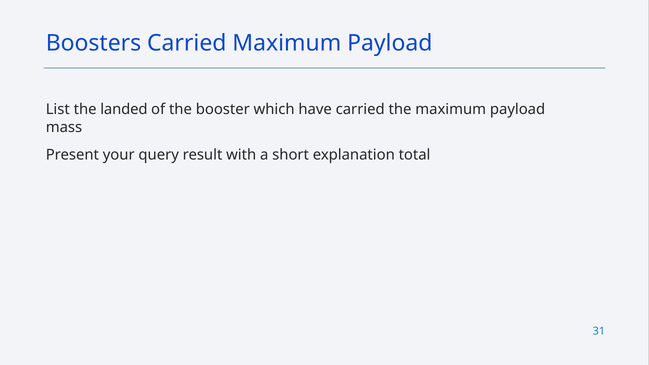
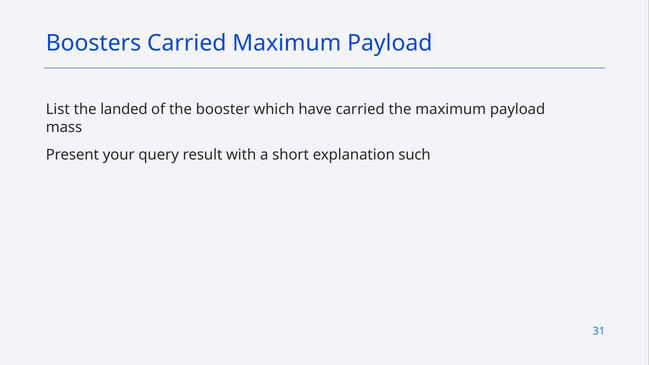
total: total -> such
